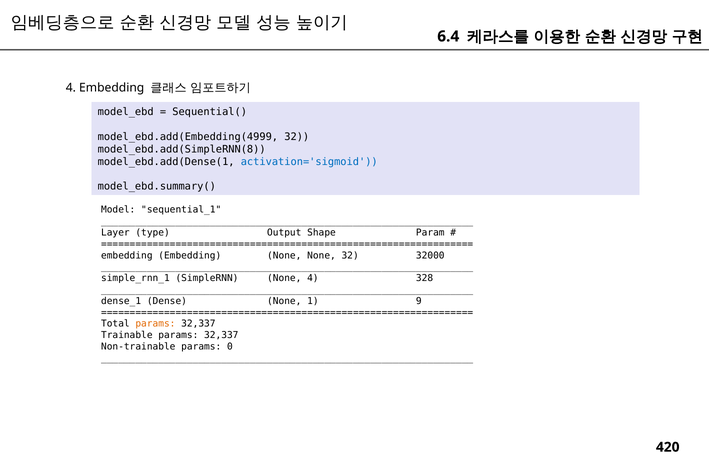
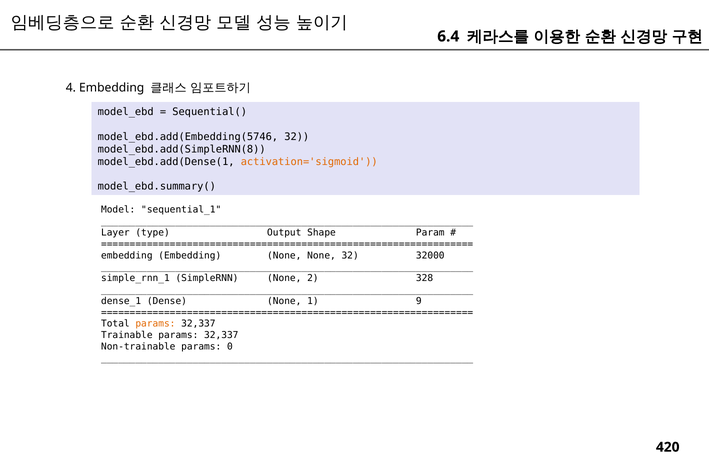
model_ebd.add(Embedding(4999: model_ebd.add(Embedding(4999 -> model_ebd.add(Embedding(5746
activation='sigmoid colour: blue -> orange
None 4: 4 -> 2
